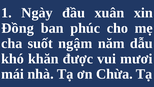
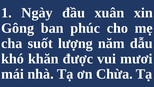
Ðồng: Ðồng -> Gông
ngậm: ngậm -> lượng
